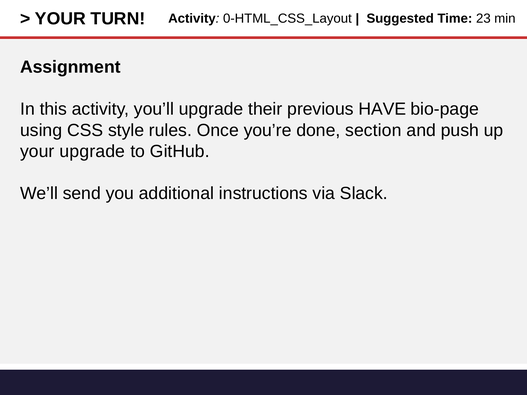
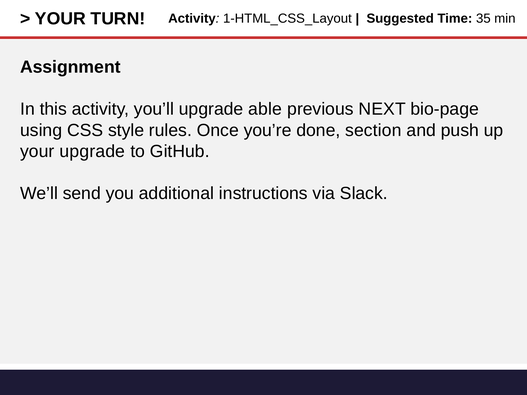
0-HTML_CSS_Layout: 0-HTML_CSS_Layout -> 1-HTML_CSS_Layout
23: 23 -> 35
their: their -> able
HAVE: HAVE -> NEXT
